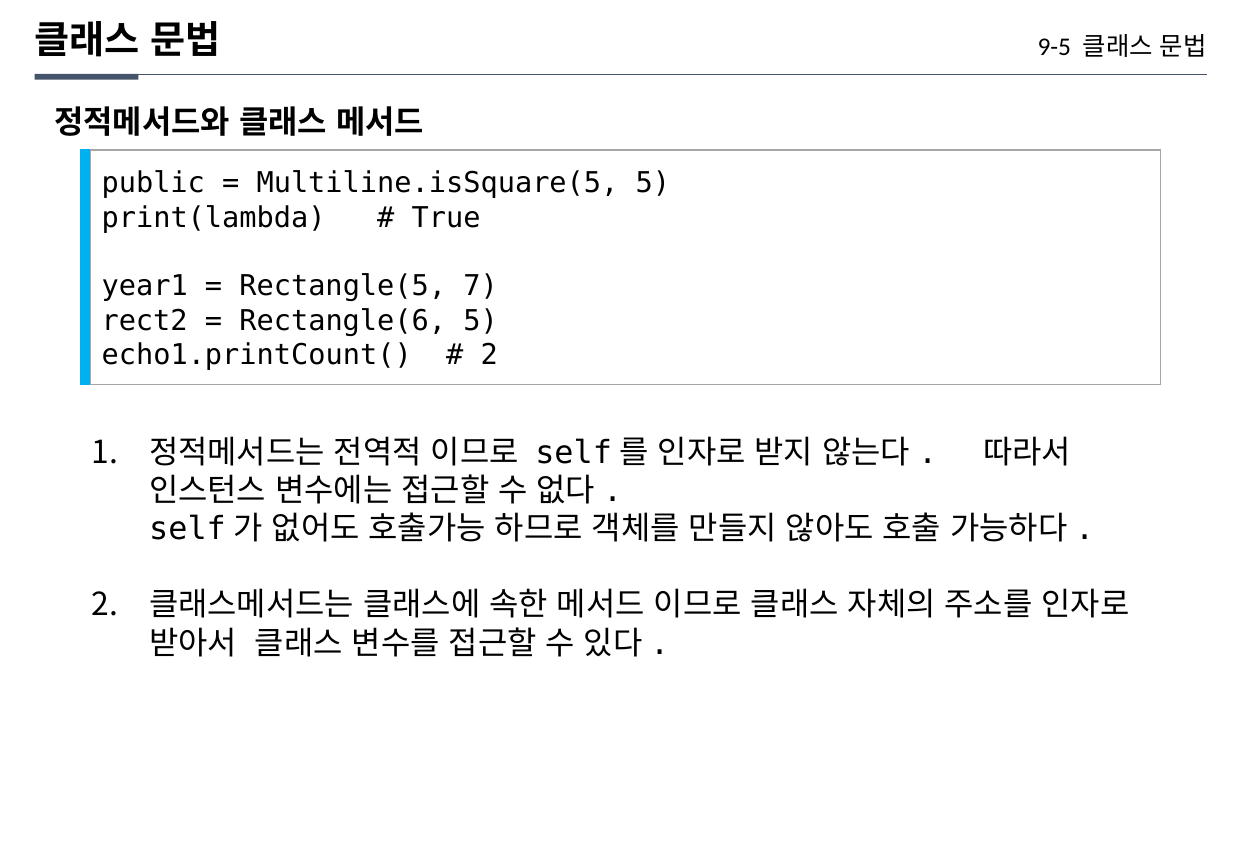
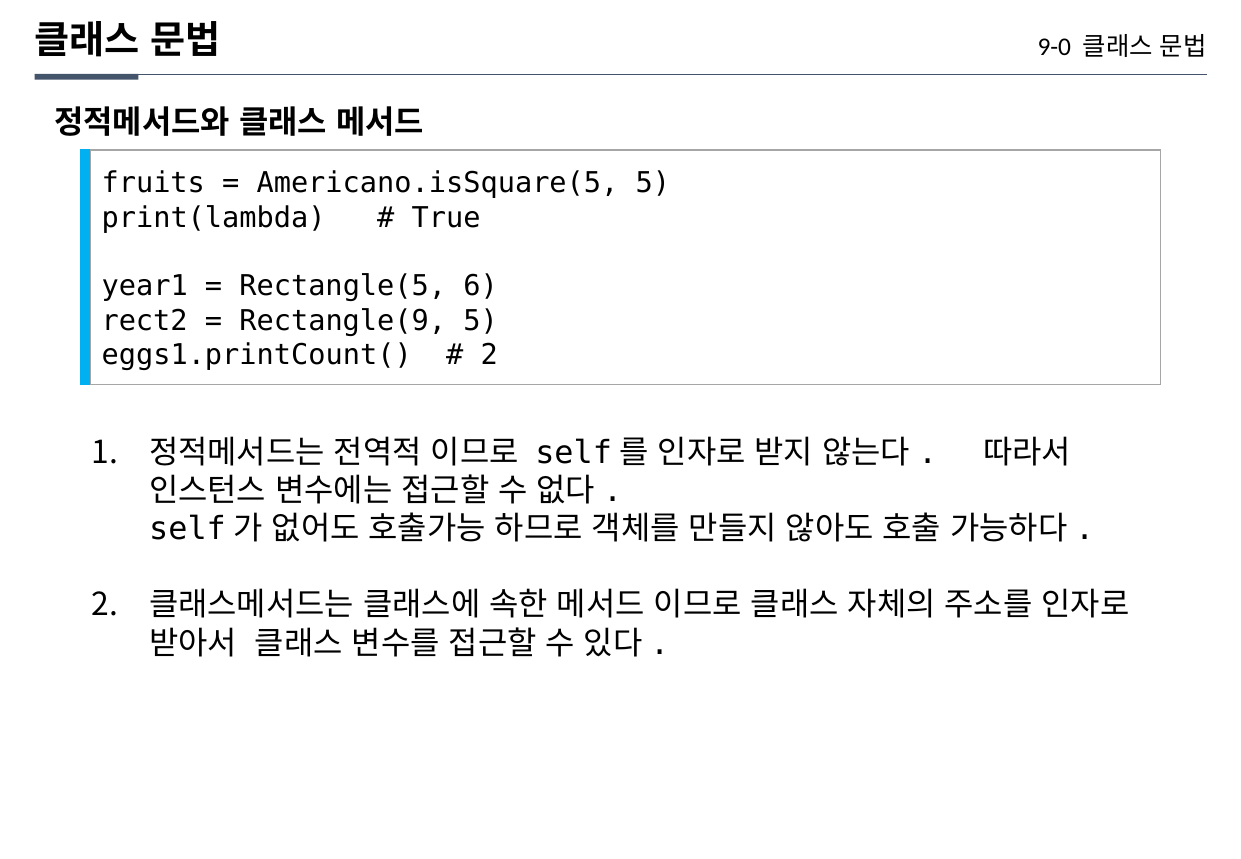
9-5: 9-5 -> 9-0
public: public -> fruits
Multiline.isSquare(5: Multiline.isSquare(5 -> Americano.isSquare(5
7: 7 -> 6
Rectangle(6: Rectangle(6 -> Rectangle(9
echo1.printCount(: echo1.printCount( -> eggs1.printCount(
